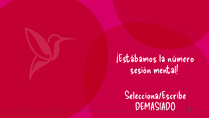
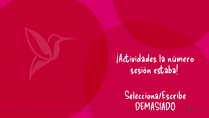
¡Estábamos: ¡Estábamos -> ¡Actividades
mental: mental -> estaba
